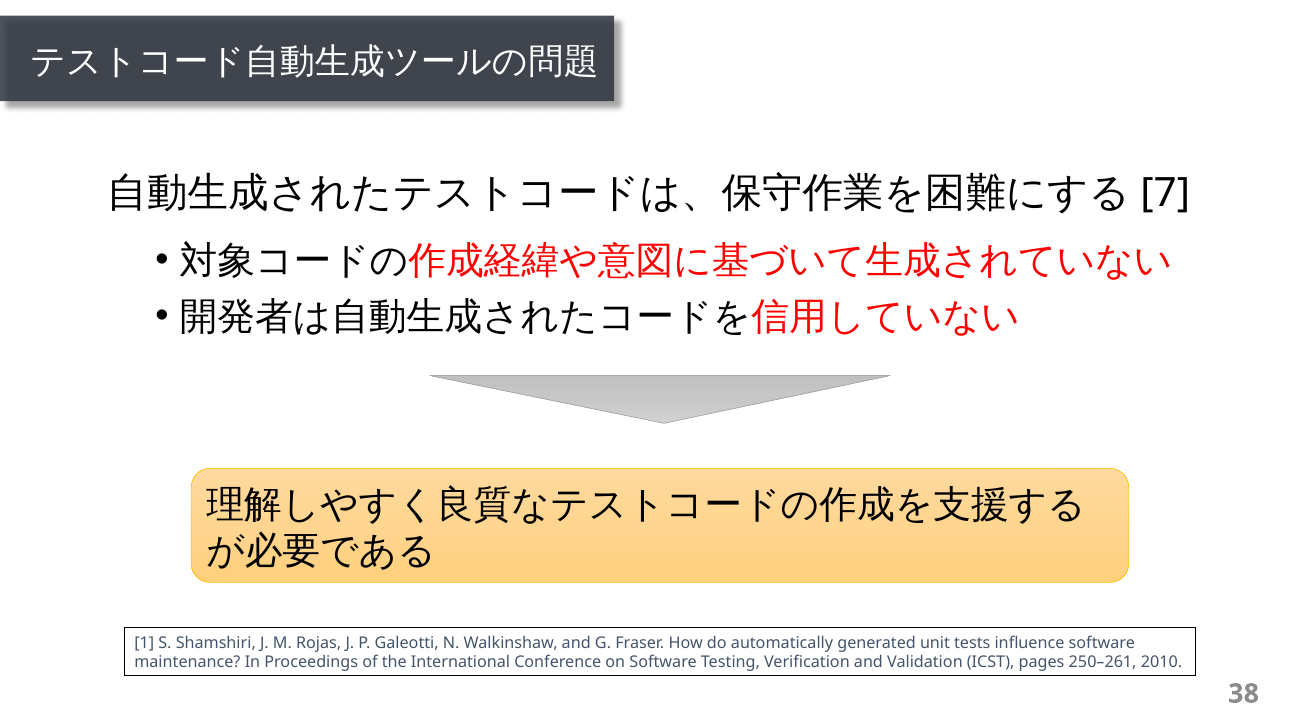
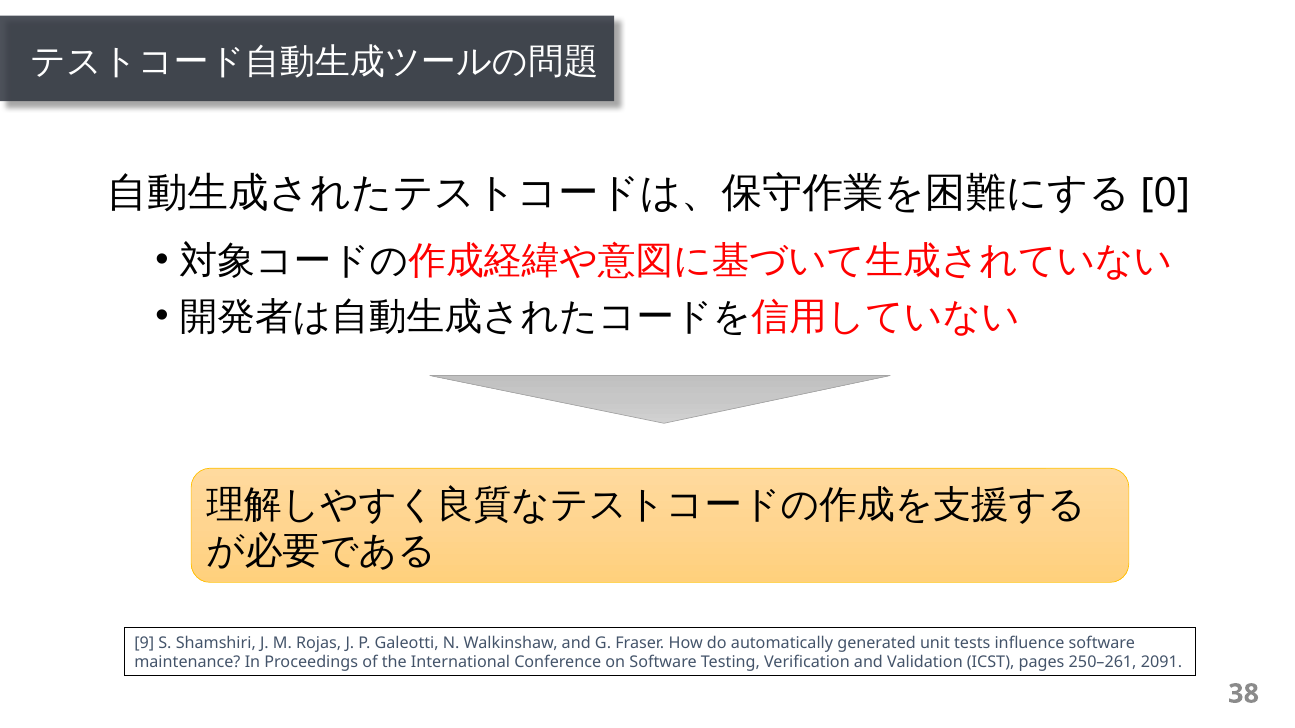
7: 7 -> 0
1: 1 -> 9
2010: 2010 -> 2091
